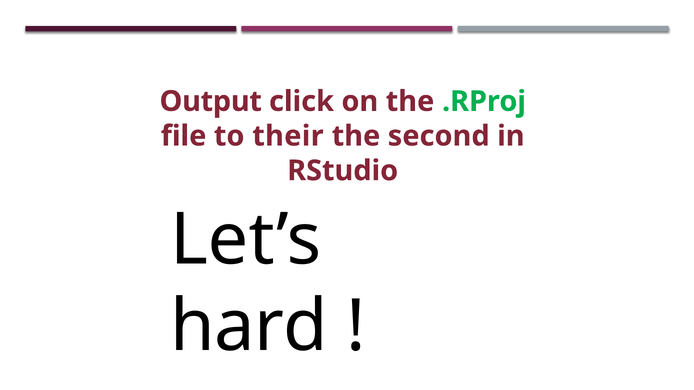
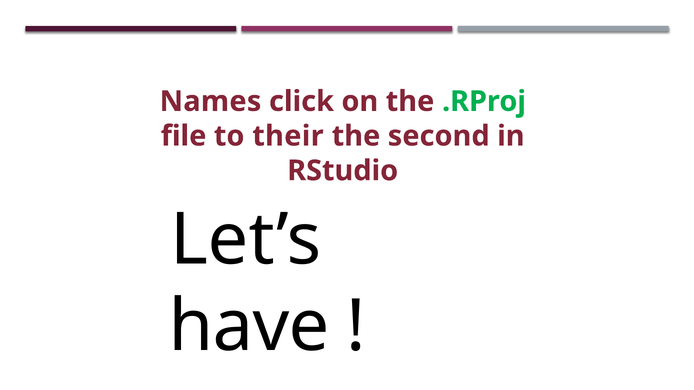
Output: Output -> Names
hard: hard -> have
